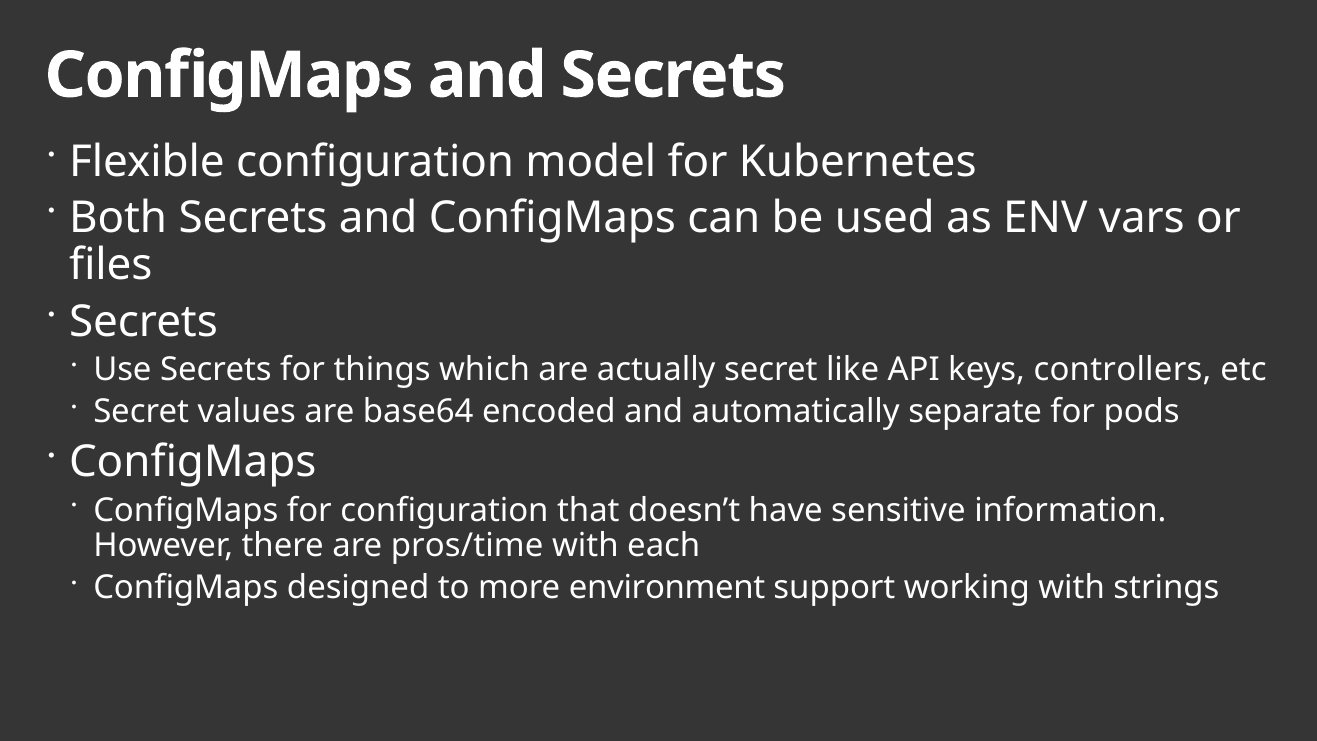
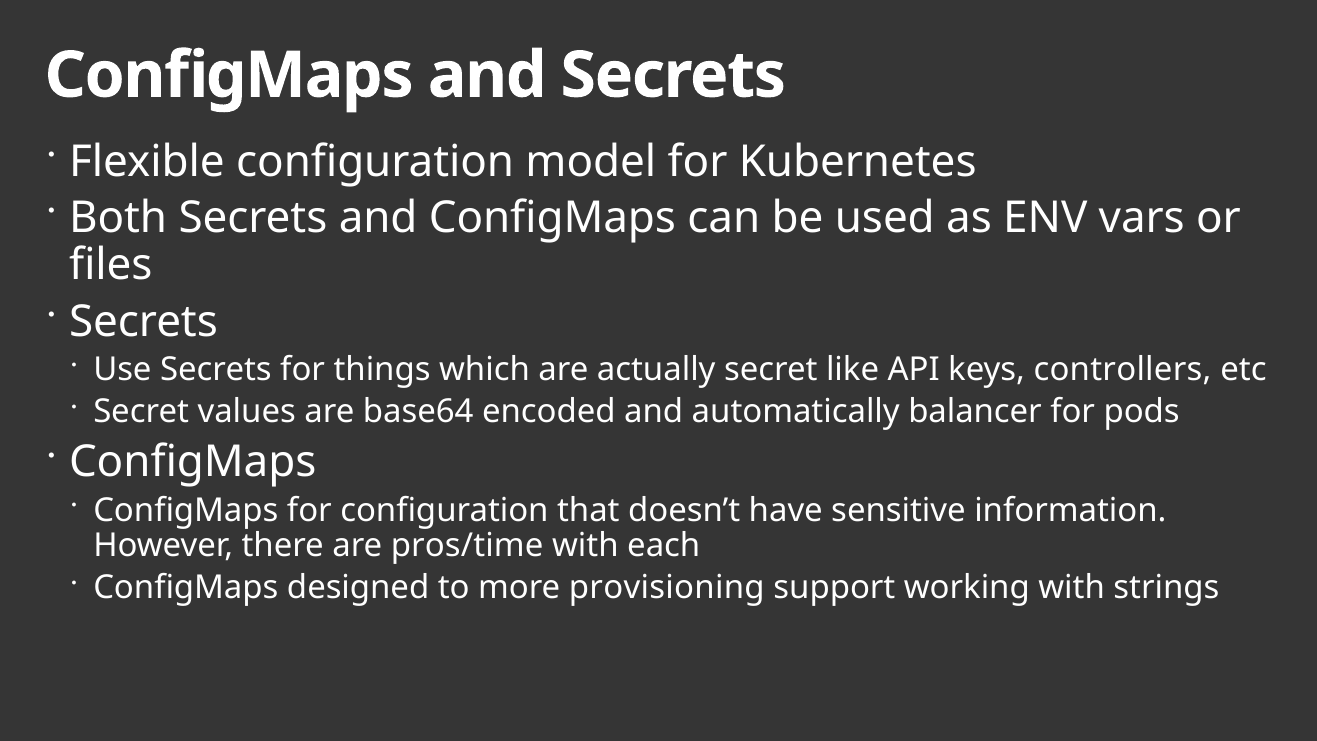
separate: separate -> balancer
environment: environment -> provisioning
